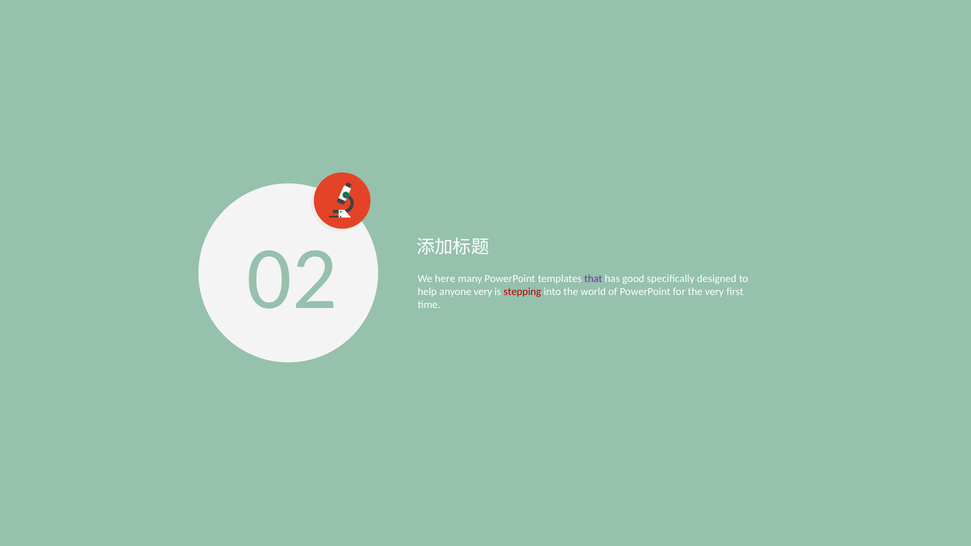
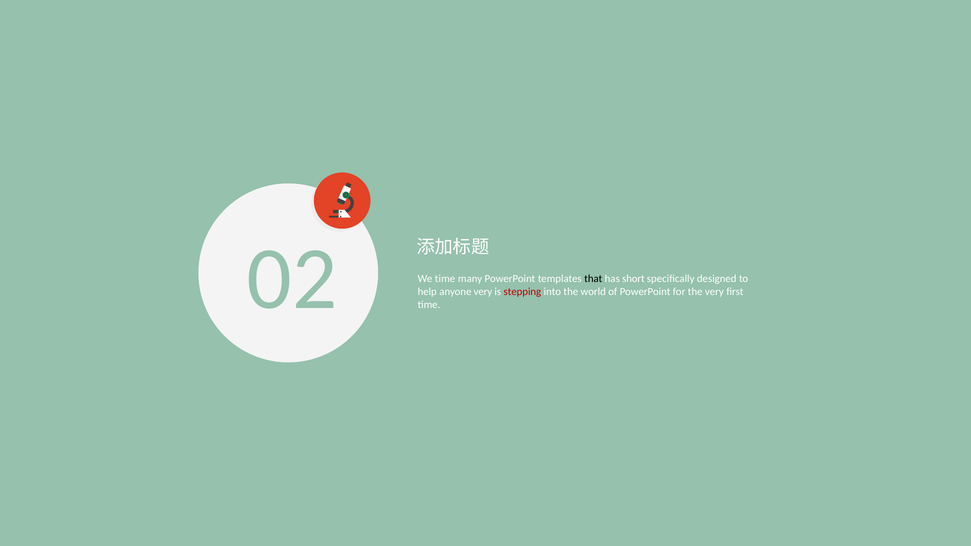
We here: here -> time
that colour: purple -> black
good: good -> short
